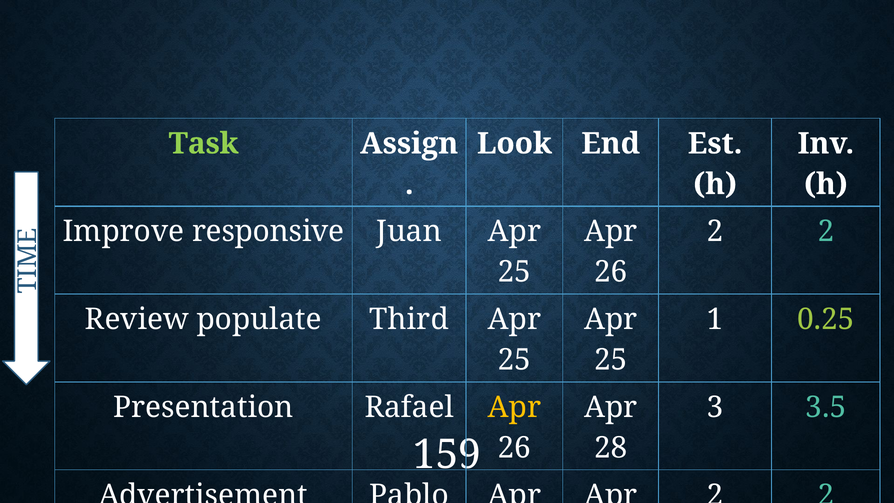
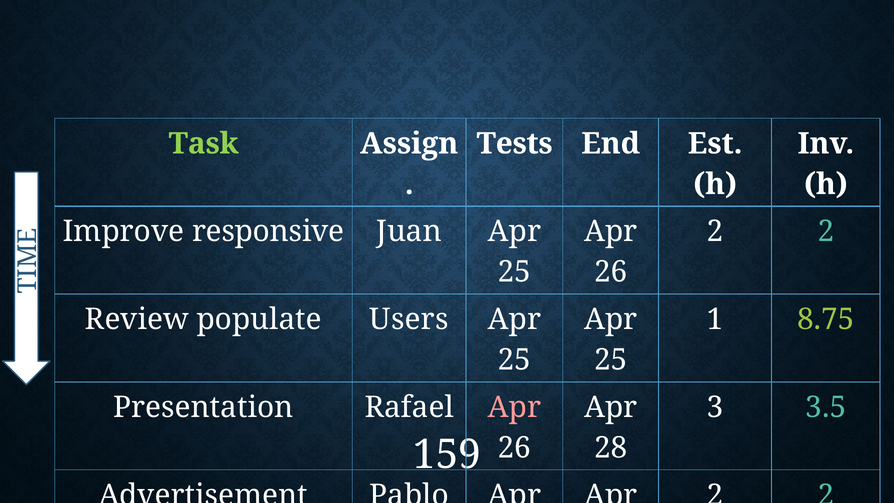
Look: Look -> Tests
Third: Third -> Users
0.25: 0.25 -> 8.75
Apr at (514, 407) colour: yellow -> pink
